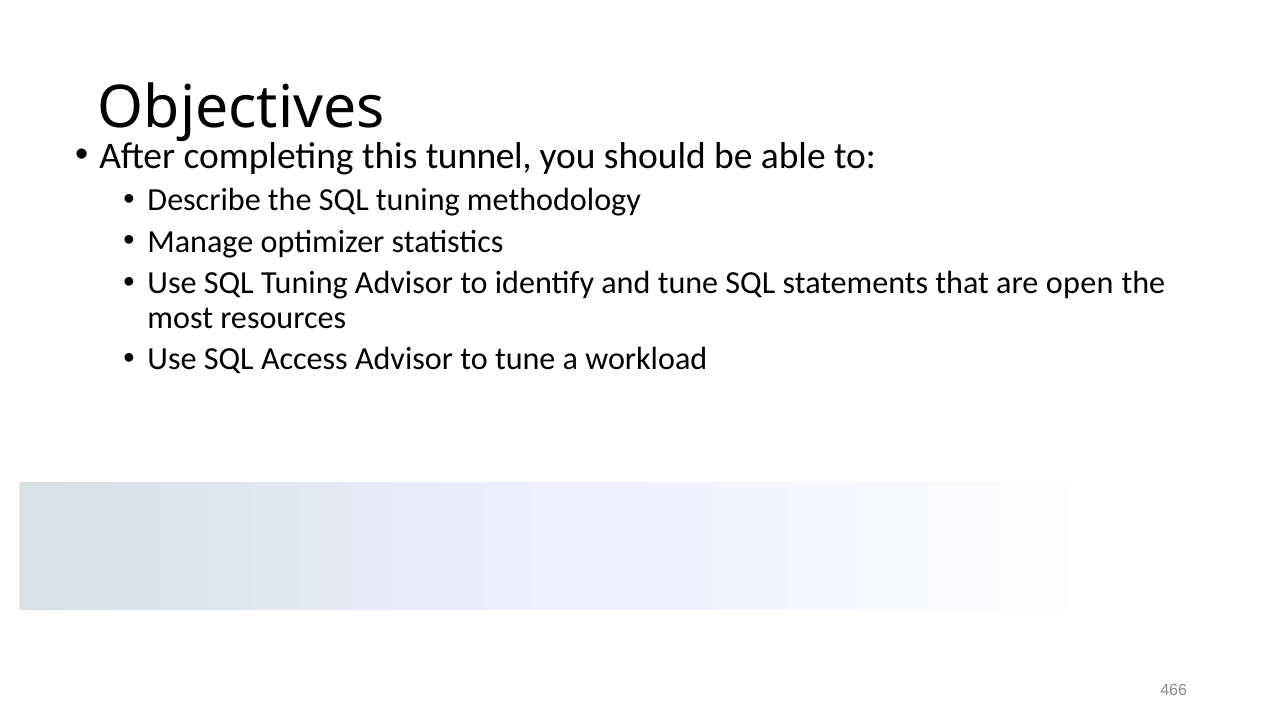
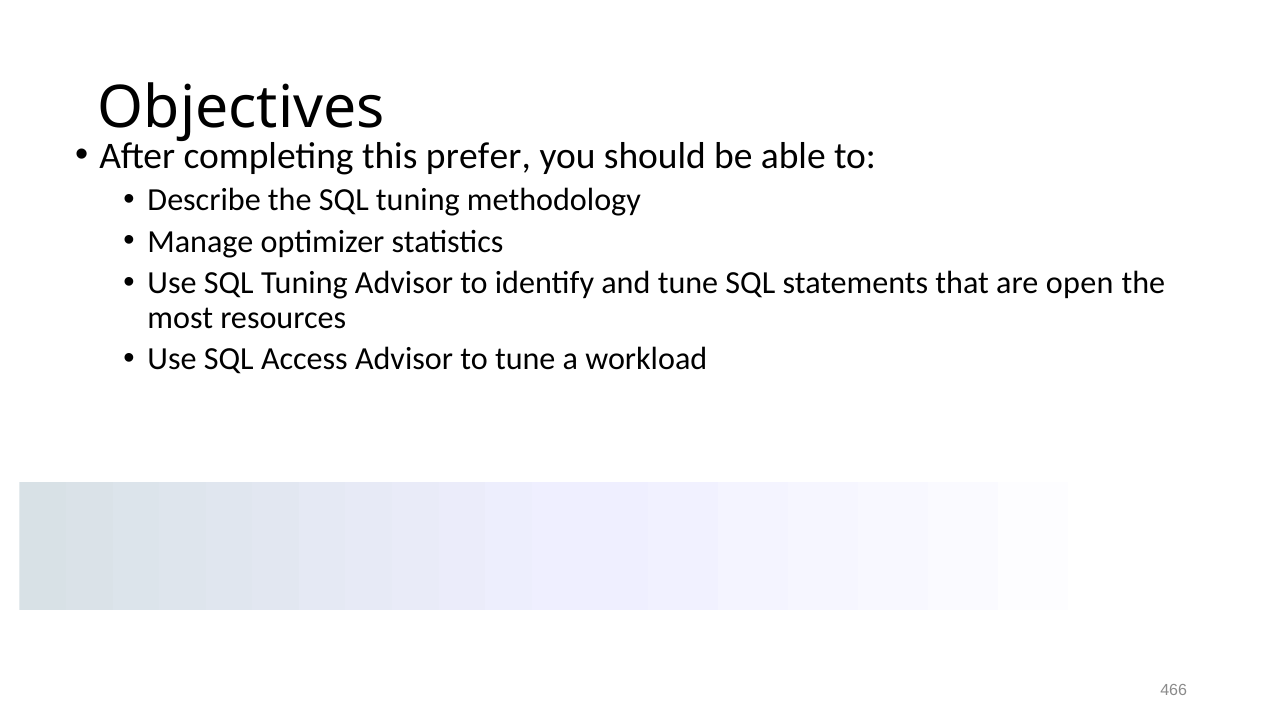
tunnel: tunnel -> prefer
